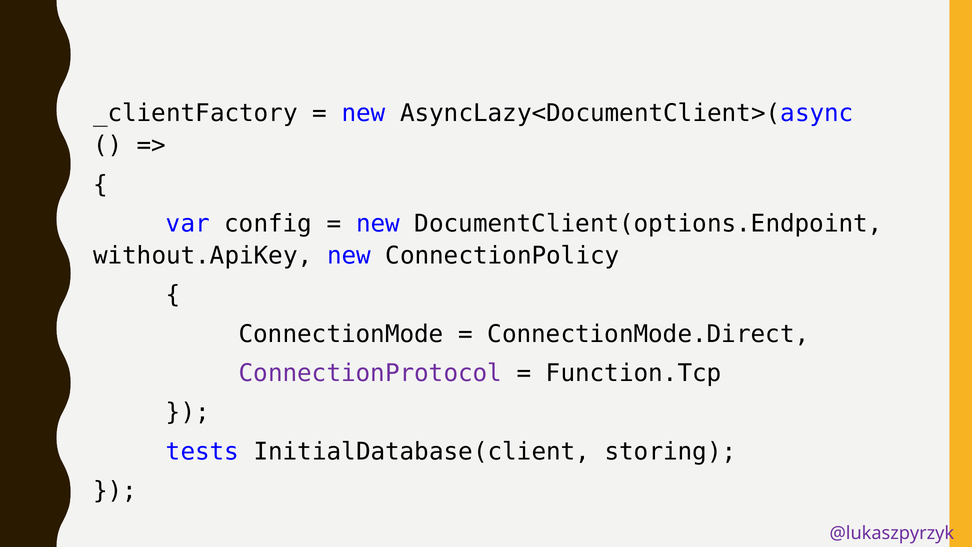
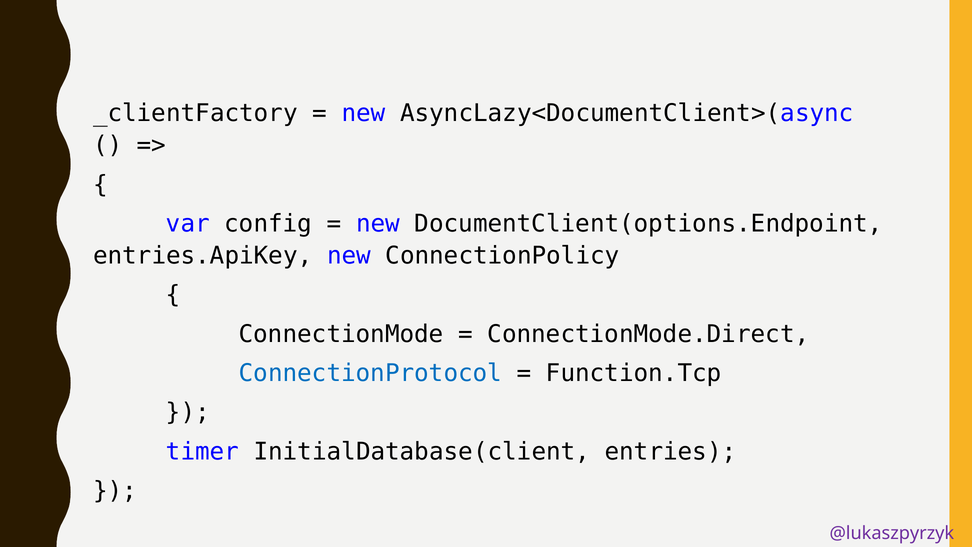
without.ApiKey: without.ApiKey -> entries.ApiKey
ConnectionProtocol colour: purple -> blue
tests: tests -> timer
storing: storing -> entries
